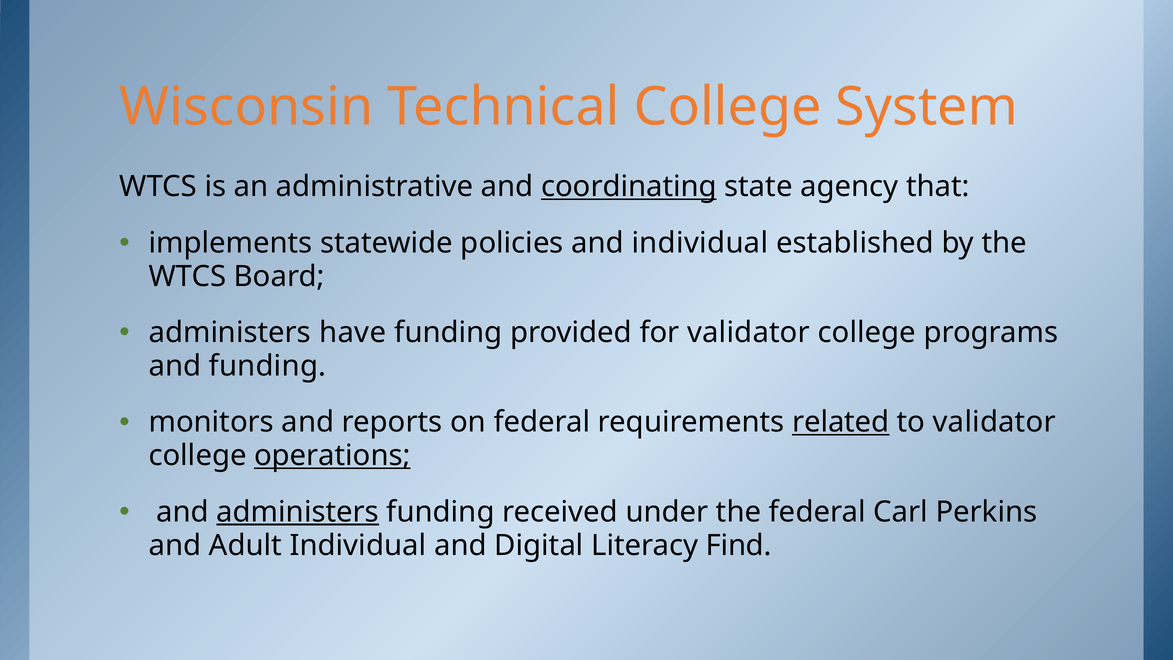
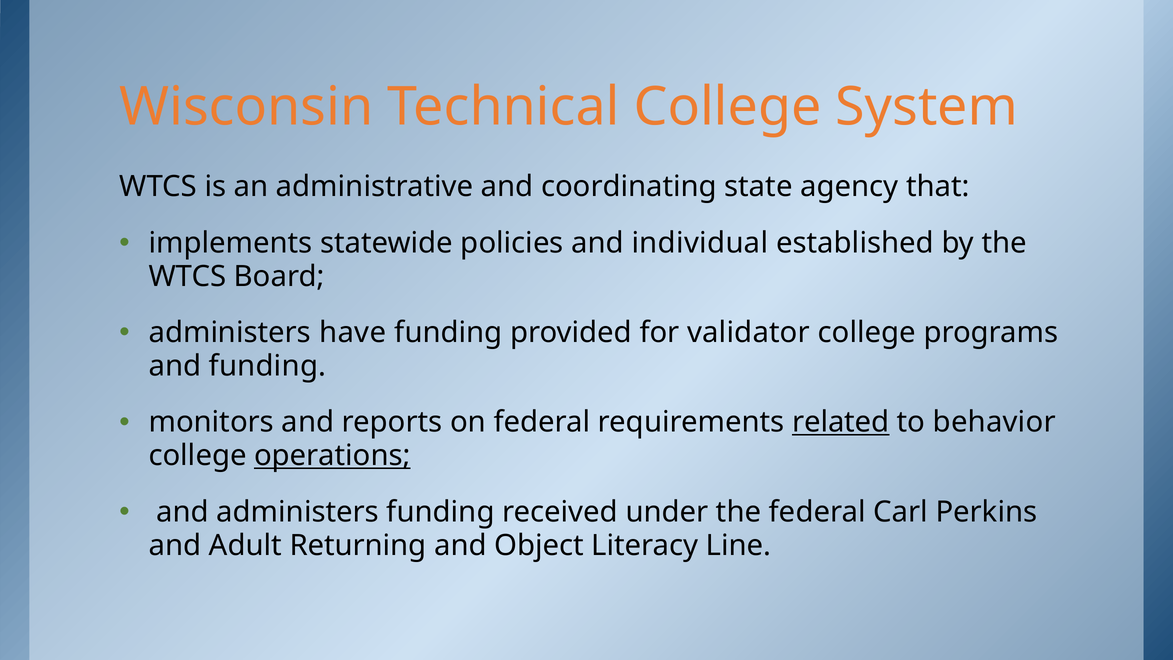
coordinating underline: present -> none
to validator: validator -> behavior
administers at (298, 512) underline: present -> none
Adult Individual: Individual -> Returning
Digital: Digital -> Object
Find: Find -> Line
